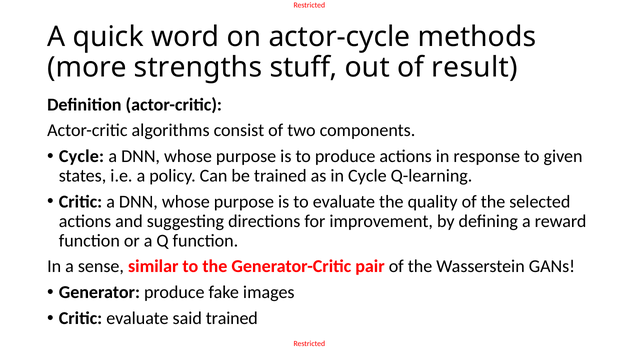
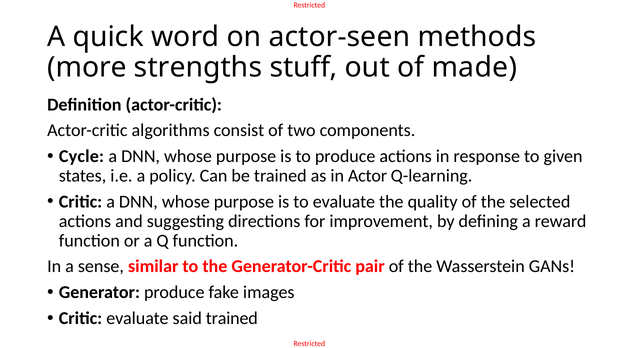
actor-cycle: actor-cycle -> actor-seen
result: result -> made
in Cycle: Cycle -> Actor
